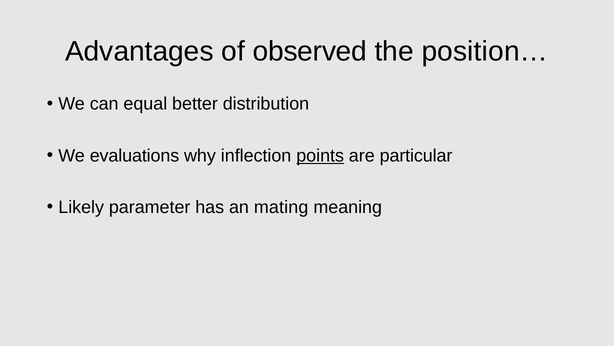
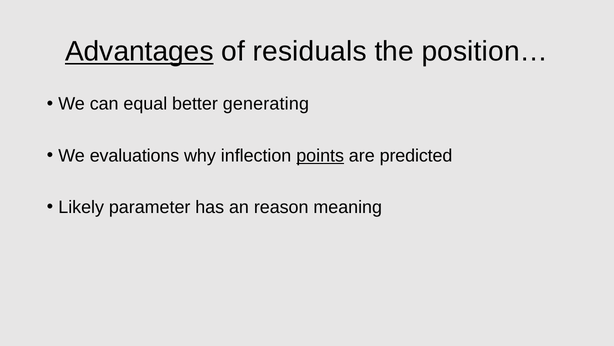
Advantages underline: none -> present
observed: observed -> residuals
distribution: distribution -> generating
particular: particular -> predicted
mating: mating -> reason
